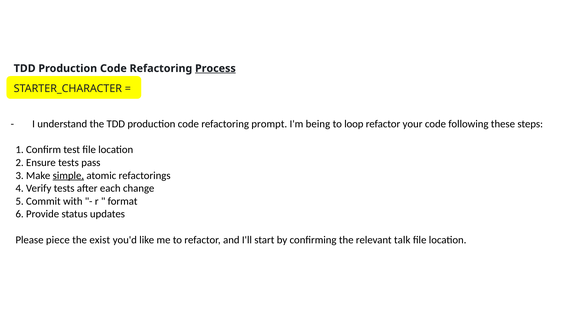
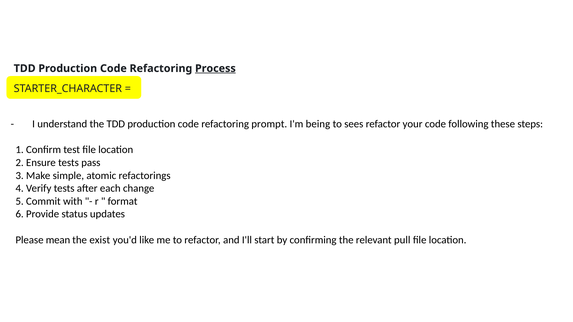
loop: loop -> sees
simple underline: present -> none
piece: piece -> mean
talk: talk -> pull
